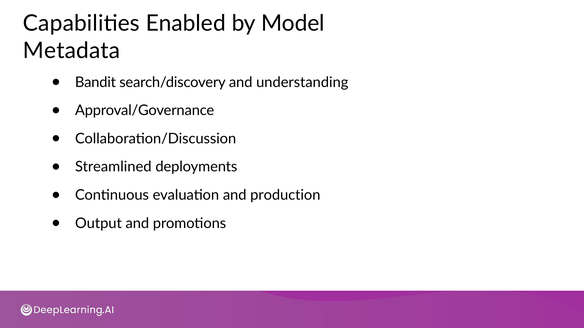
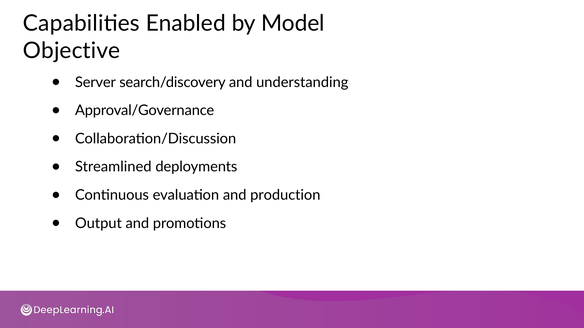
Metadata: Metadata -> Objective
Bandit: Bandit -> Server
